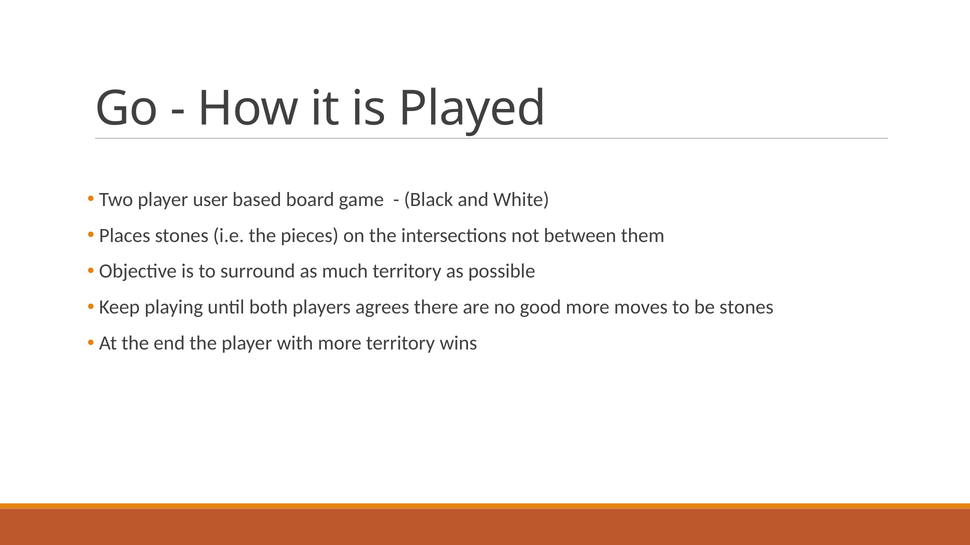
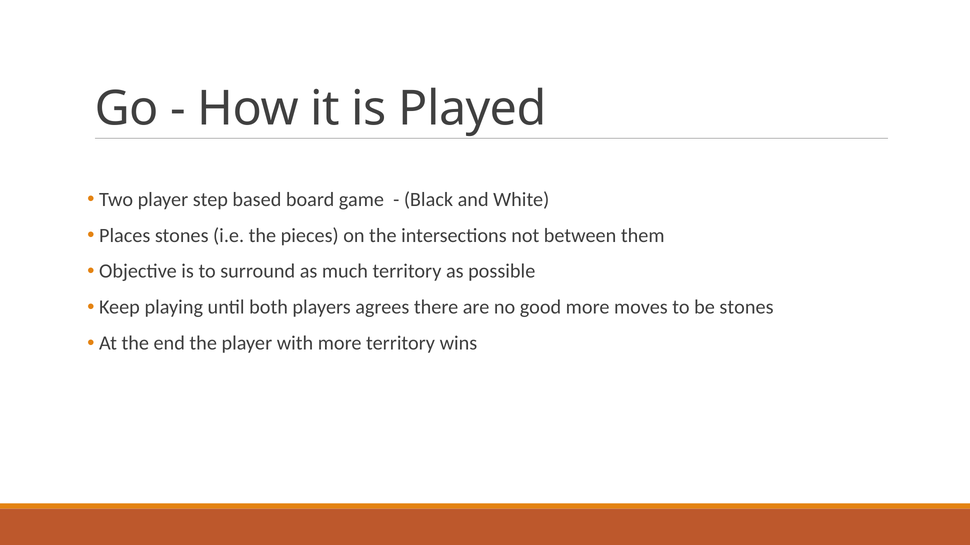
user: user -> step
